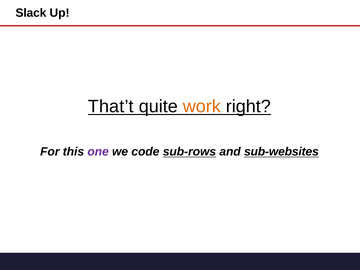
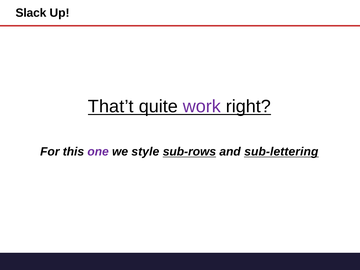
work colour: orange -> purple
code: code -> style
sub-websites: sub-websites -> sub-lettering
